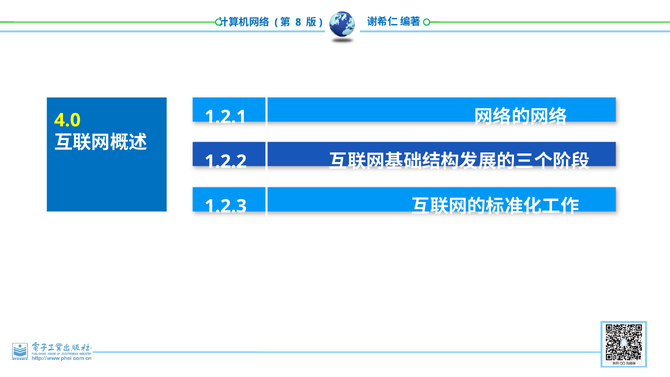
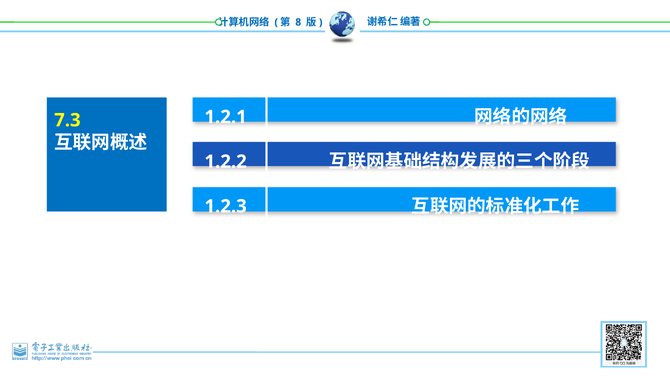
4.0: 4.0 -> 7.3
